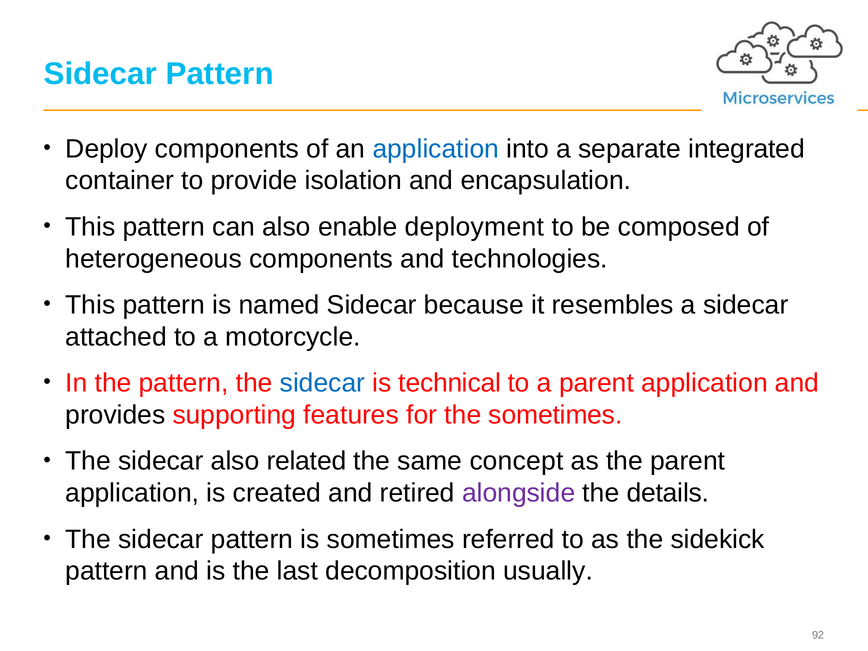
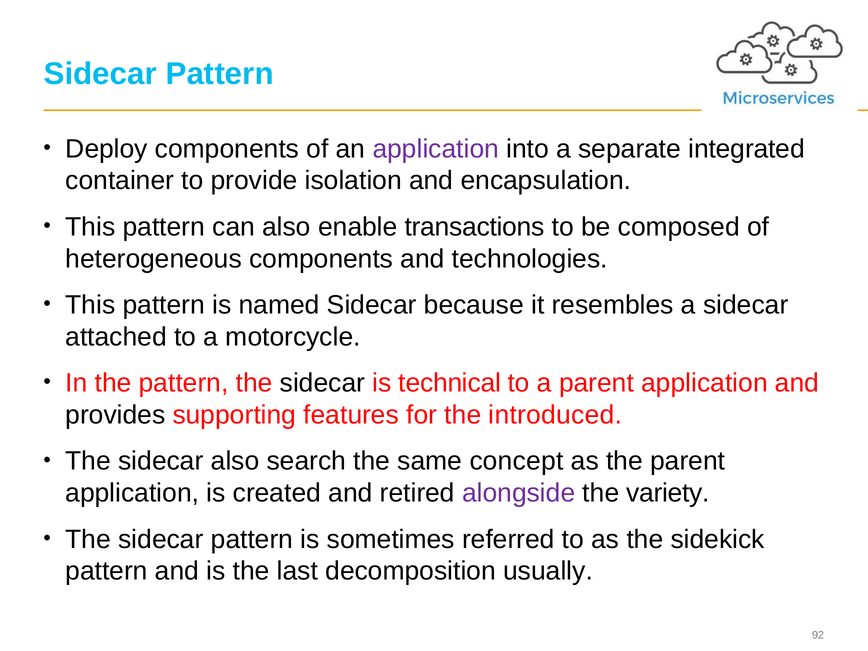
application at (436, 149) colour: blue -> purple
deployment: deployment -> transactions
sidecar at (323, 383) colour: blue -> black
the sometimes: sometimes -> introduced
related: related -> search
details: details -> variety
